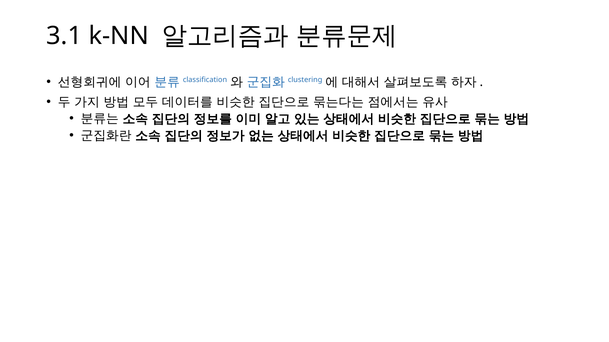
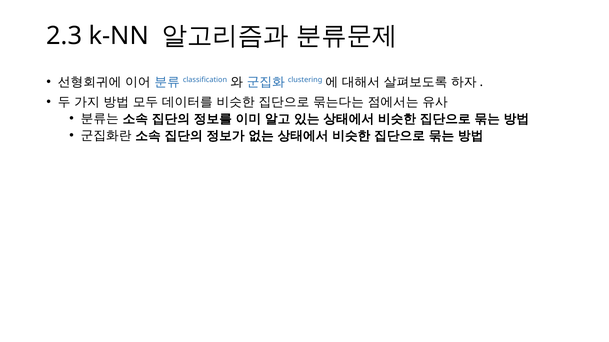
3.1: 3.1 -> 2.3
